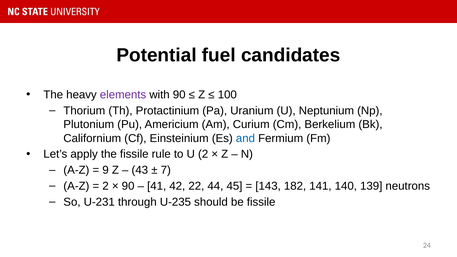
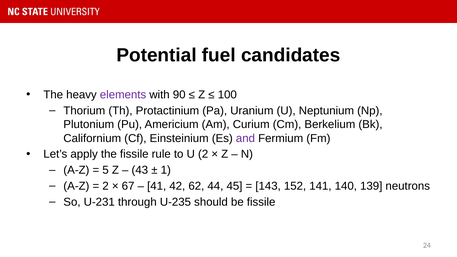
and colour: blue -> purple
9: 9 -> 5
7: 7 -> 1
90 at (128, 186): 90 -> 67
22: 22 -> 62
182: 182 -> 152
